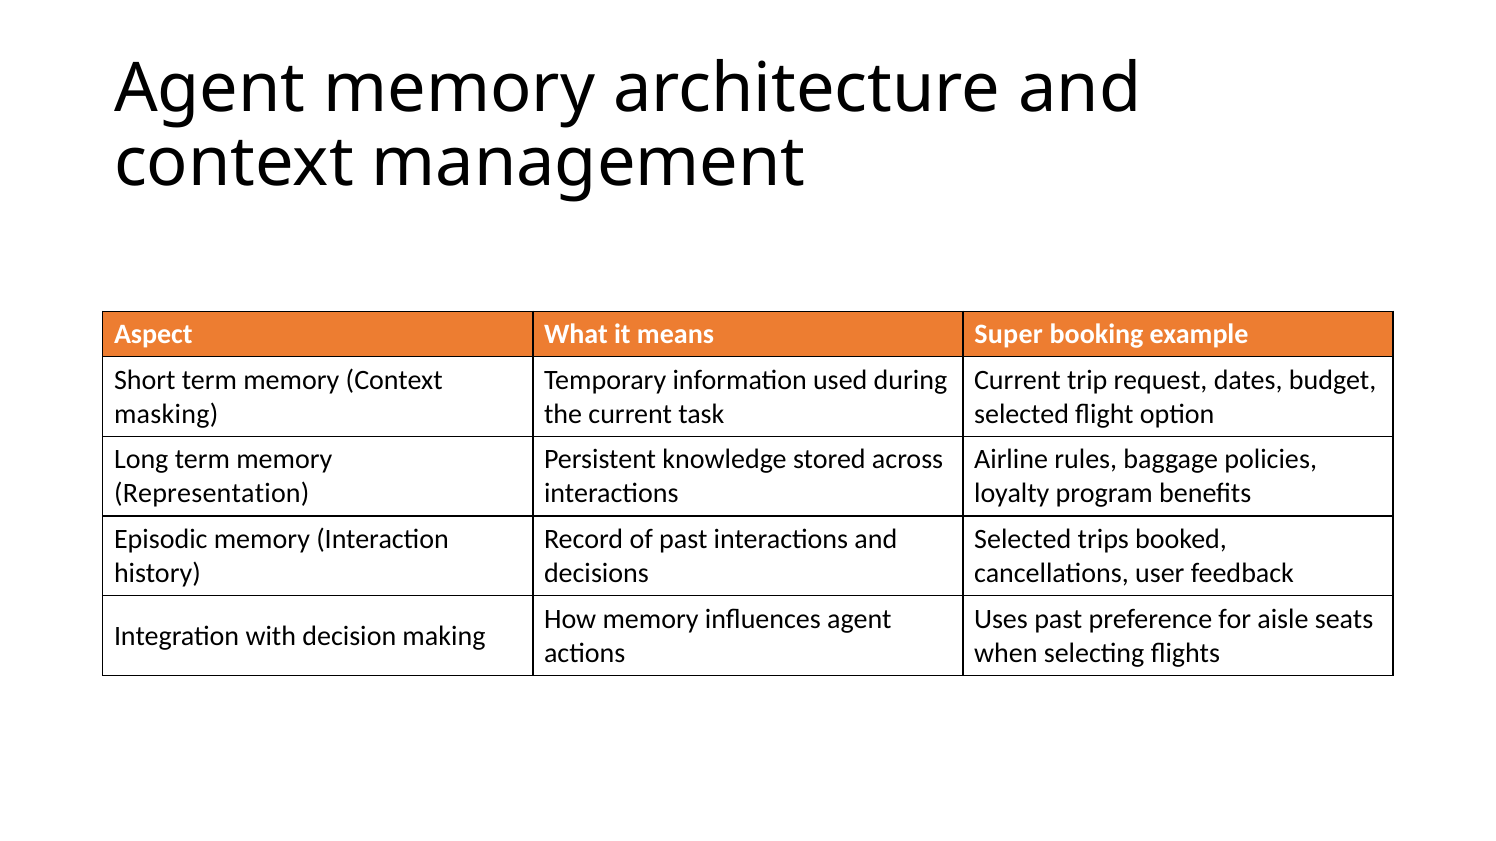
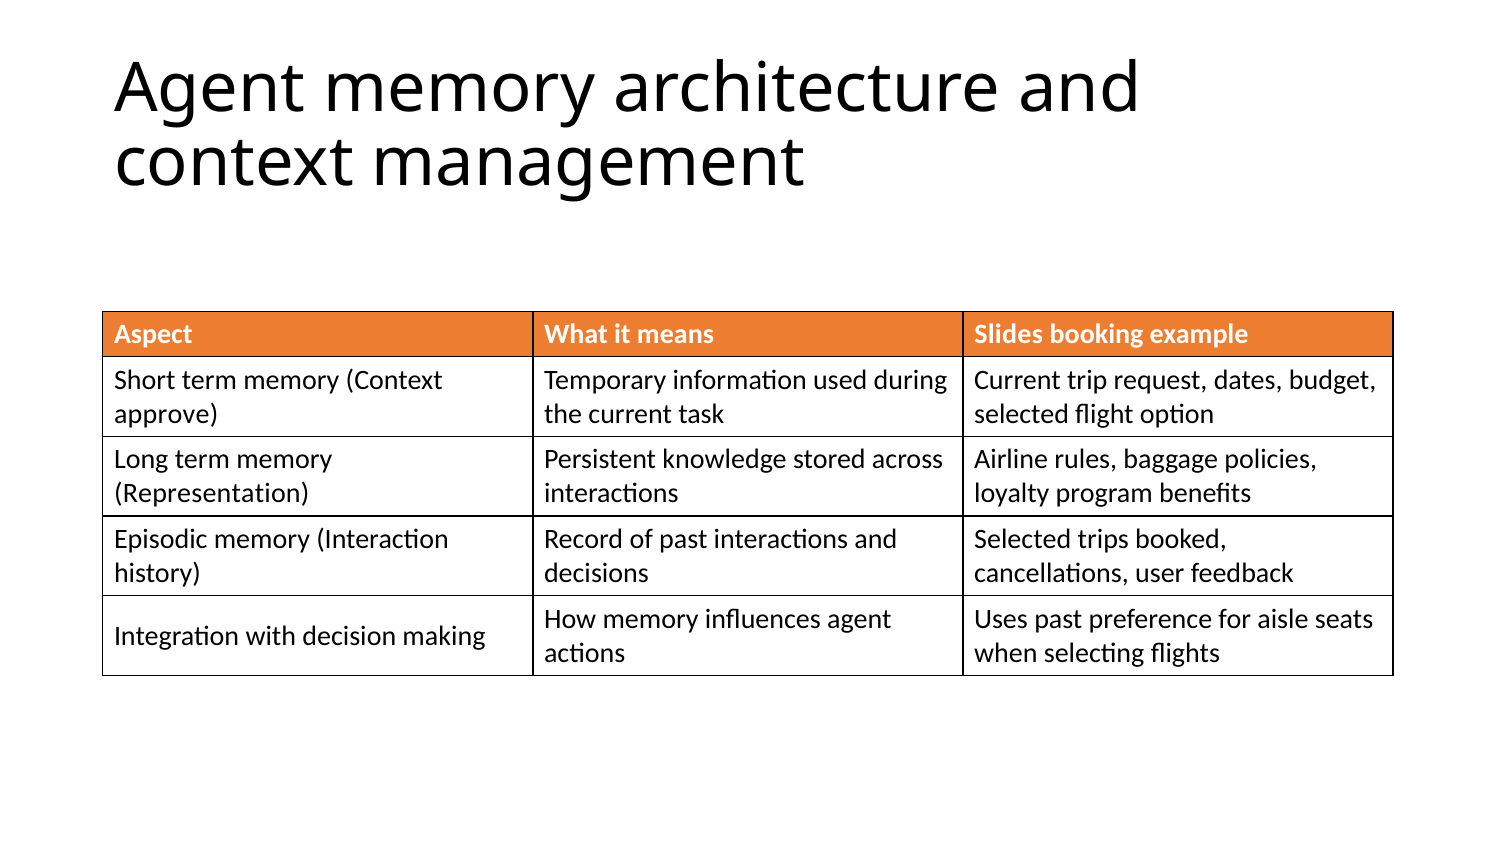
Super: Super -> Slides
masking: masking -> approve
